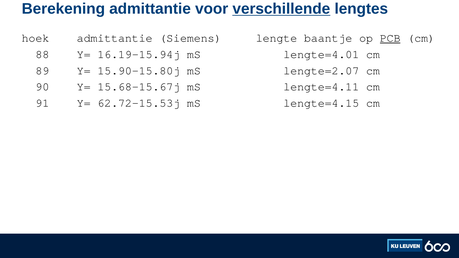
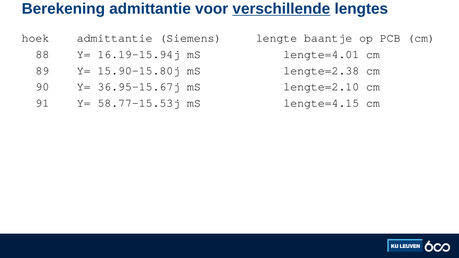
PCB underline: present -> none
lengte=2.07: lengte=2.07 -> lengte=2.38
15.68-15.67j: 15.68-15.67j -> 36.95-15.67j
lengte=4.11: lengte=4.11 -> lengte=2.10
62.72-15.53j: 62.72-15.53j -> 58.77-15.53j
